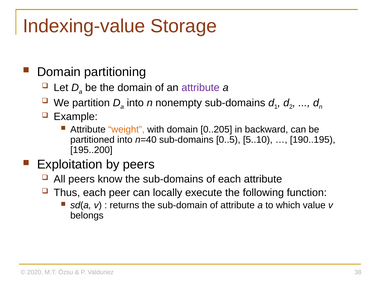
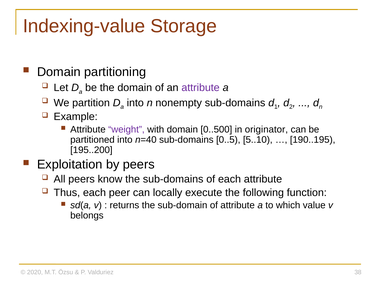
weight colour: orange -> purple
0..205: 0..205 -> 0..500
backward: backward -> originator
